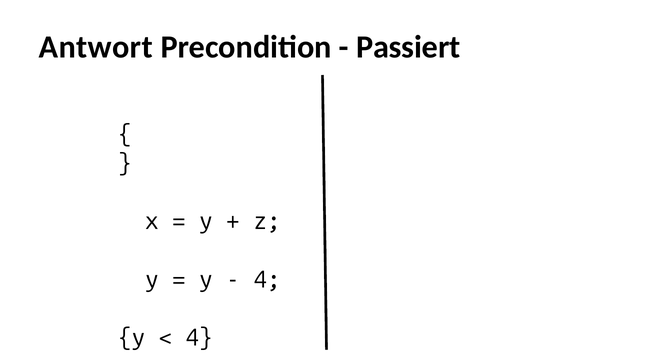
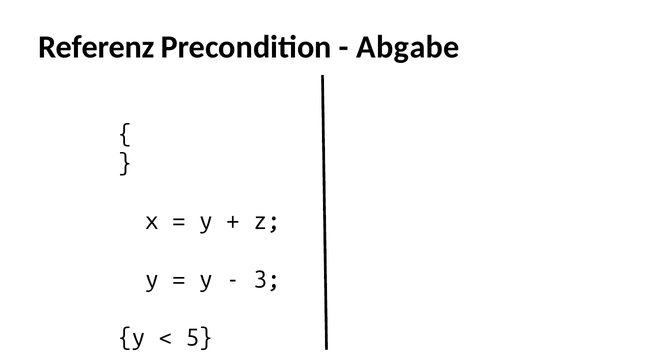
Antwort: Antwort -> Referenz
Passiert: Passiert -> Abgabe
4 at (267, 279): 4 -> 3
4 at (199, 338): 4 -> 5
